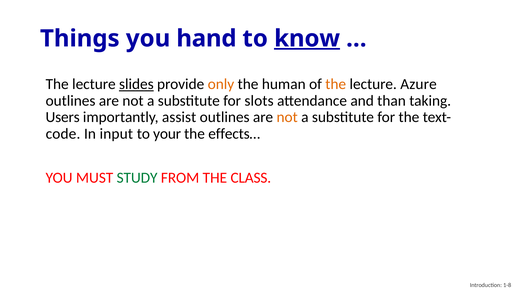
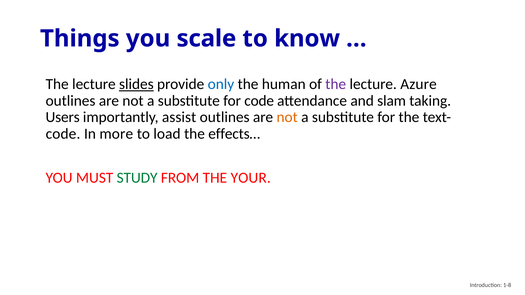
hand: hand -> scale
know underline: present -> none
only colour: orange -> blue
the at (336, 84) colour: orange -> purple
for slots: slots -> code
than: than -> slam
input: input -> more
your: your -> load
CLASS: CLASS -> YOUR
